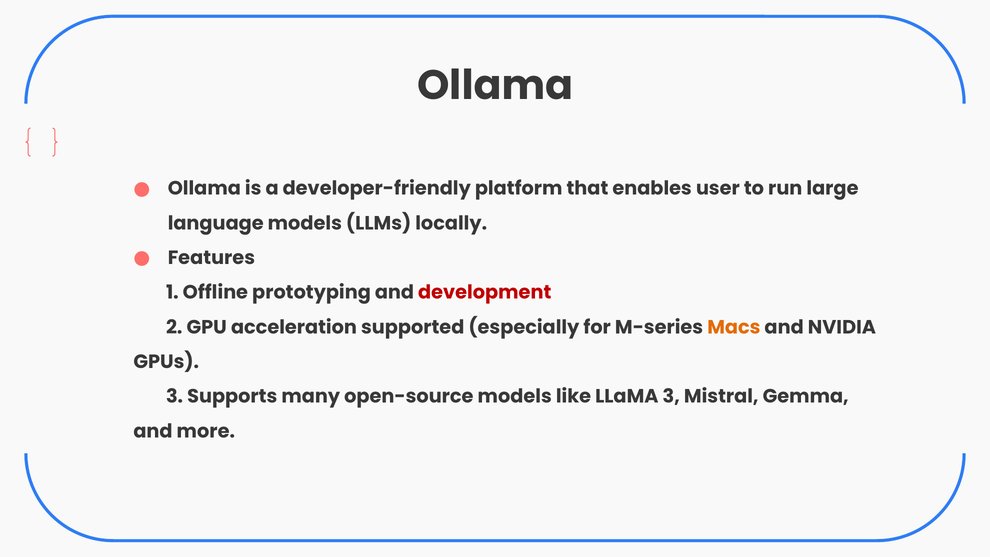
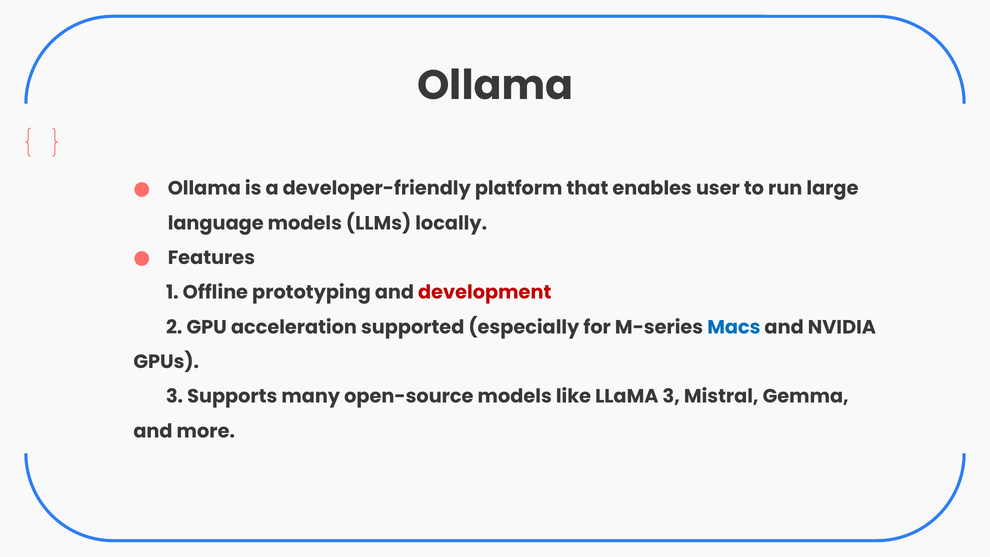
Macs colour: orange -> blue
